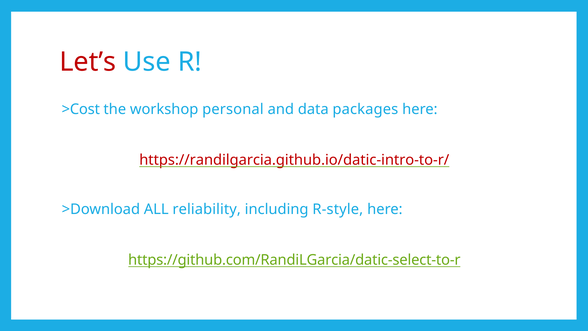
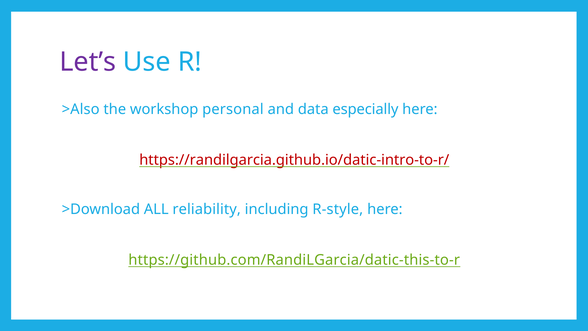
Let’s colour: red -> purple
>Cost: >Cost -> >Also
packages: packages -> especially
https://github.com/RandiLGarcia/datic-select-to-r: https://github.com/RandiLGarcia/datic-select-to-r -> https://github.com/RandiLGarcia/datic-this-to-r
